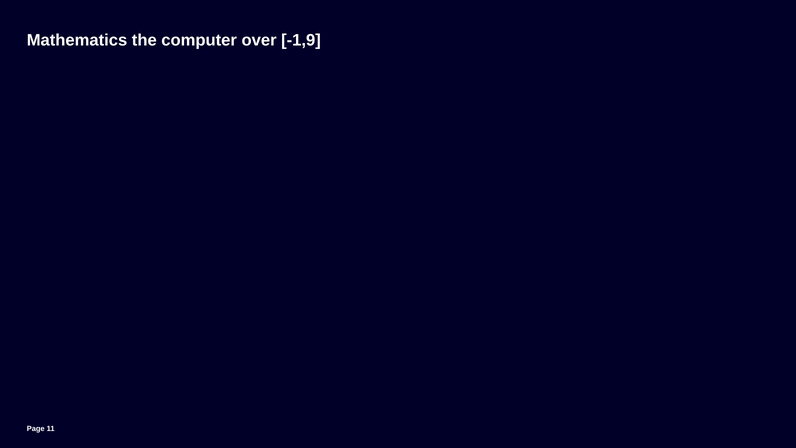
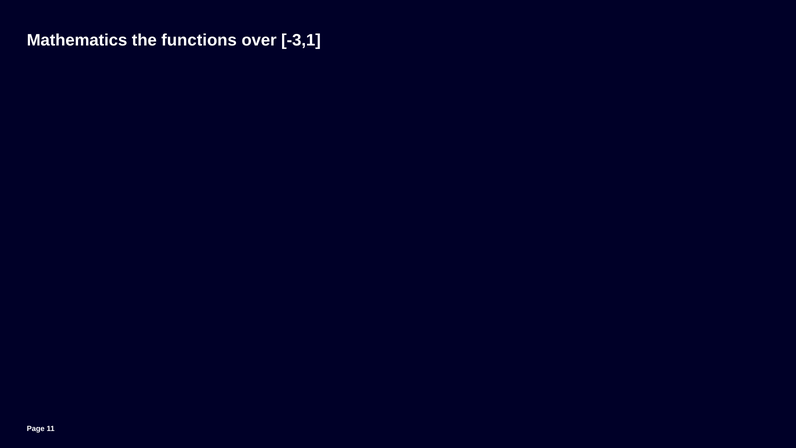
computer: computer -> functions
-1,9: -1,9 -> -3,1
